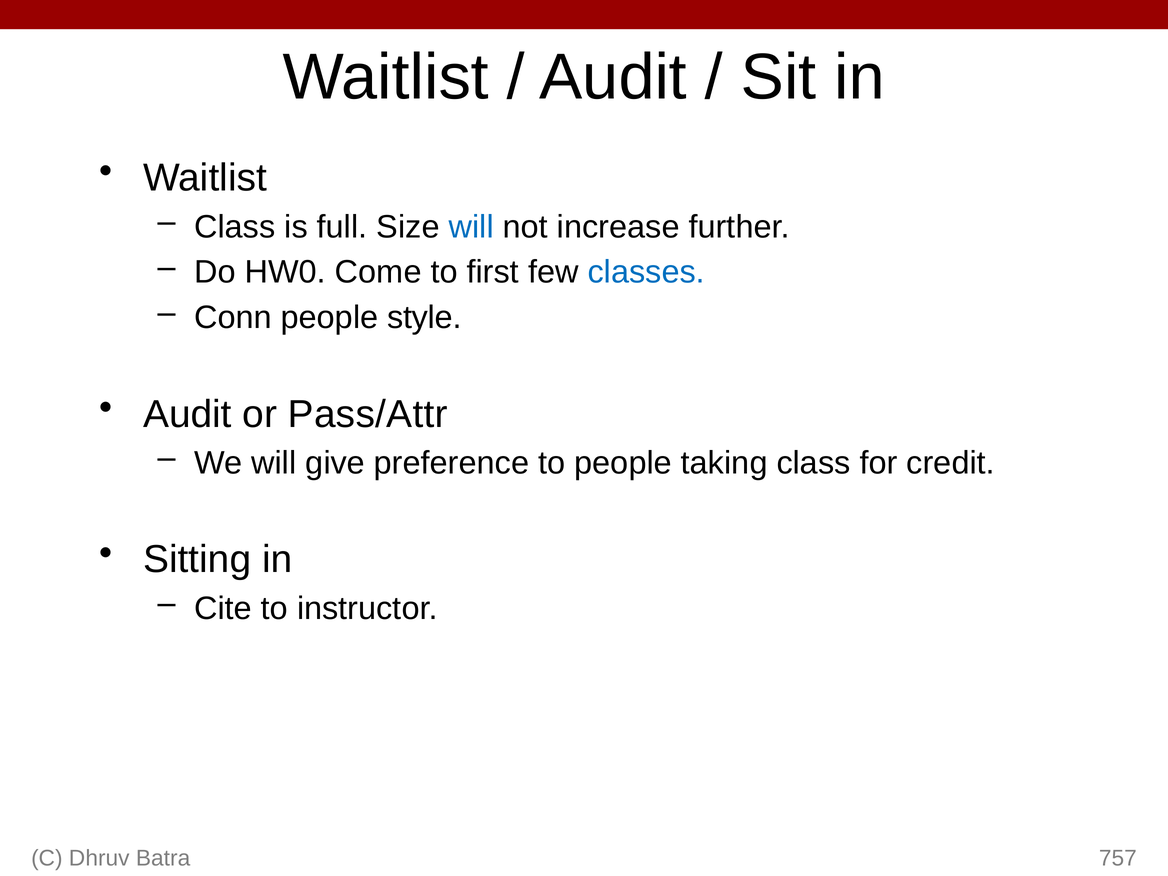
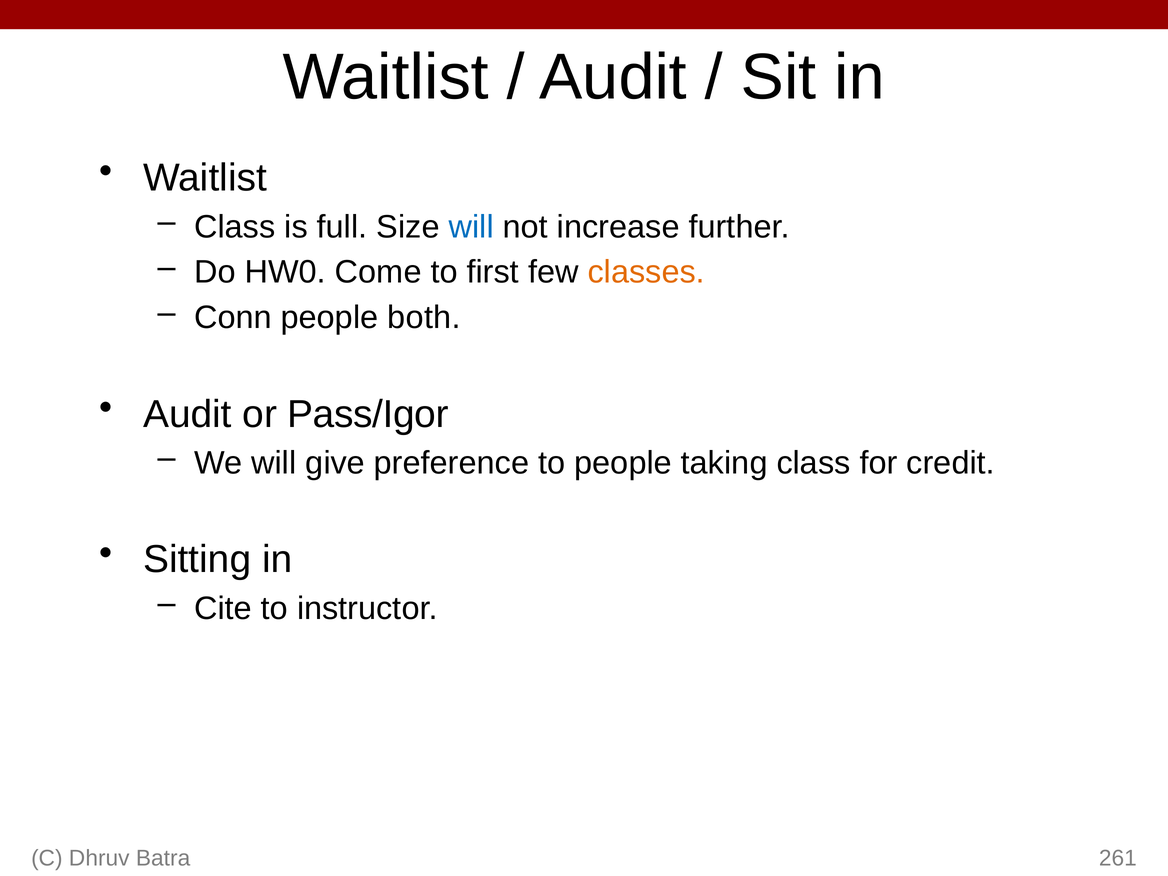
classes colour: blue -> orange
style: style -> both
Pass/Attr: Pass/Attr -> Pass/Igor
757: 757 -> 261
